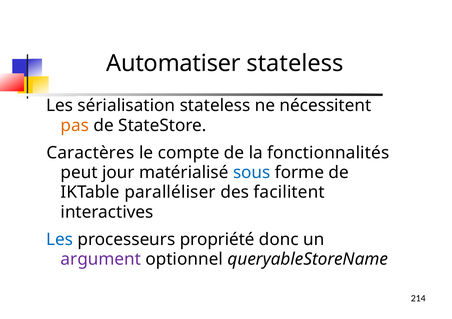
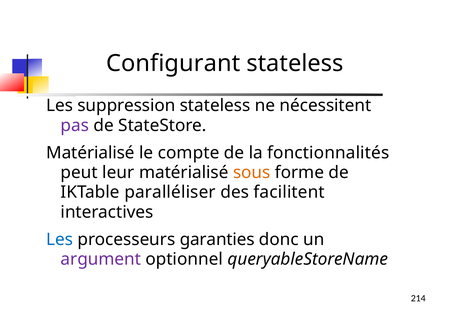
Automatiser: Automatiser -> Configurant
sérialisation: sérialisation -> suppression
pas colour: orange -> purple
Caractères at (90, 153): Caractères -> Matérialisé
jour: jour -> leur
sous colour: blue -> orange
propriété: propriété -> garanties
